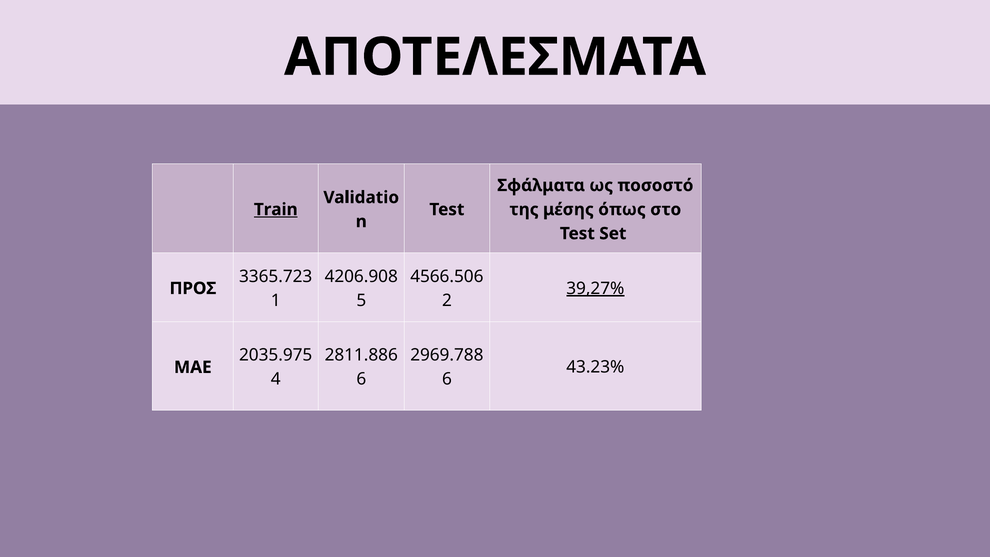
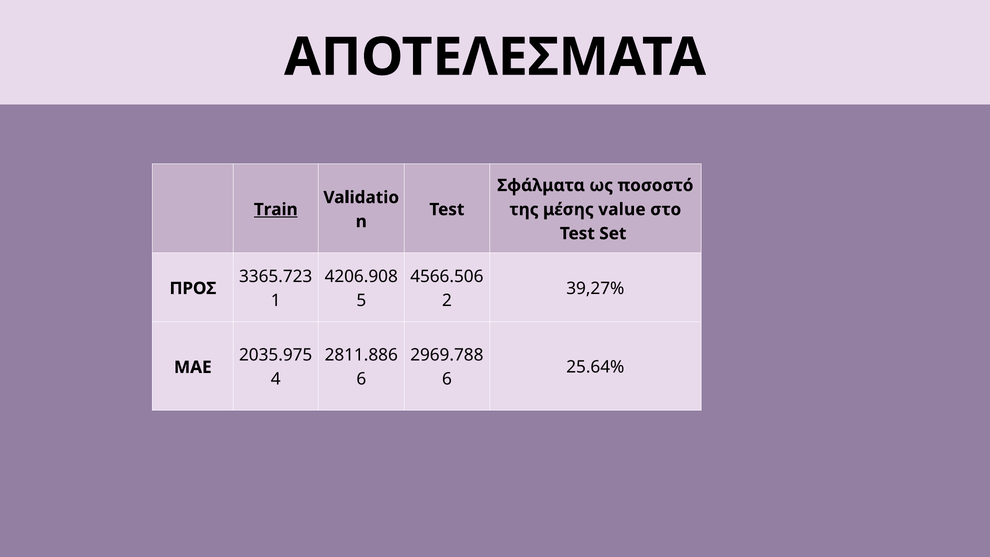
όπως: όπως -> value
39,27% underline: present -> none
43.23%: 43.23% -> 25.64%
